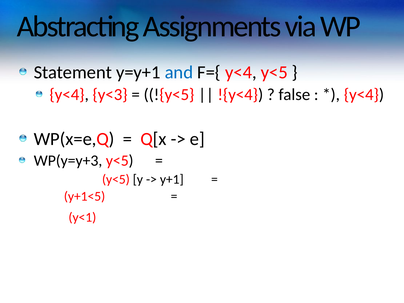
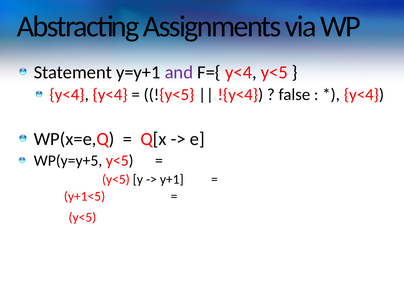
and colour: blue -> purple
y<4 y<3: y<3 -> y<4
WP(y=y+3: WP(y=y+3 -> WP(y=y+5
y<1 at (82, 217): y<1 -> y<5
